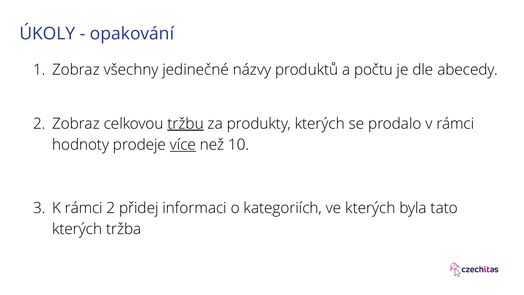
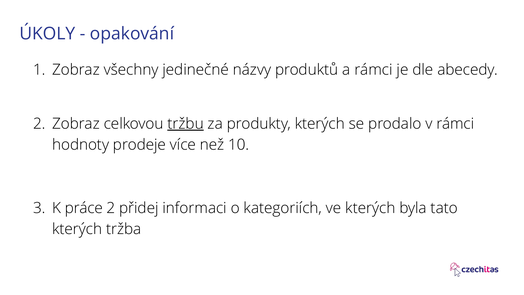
a počtu: počtu -> rámci
více underline: present -> none
K rámci: rámci -> práce
